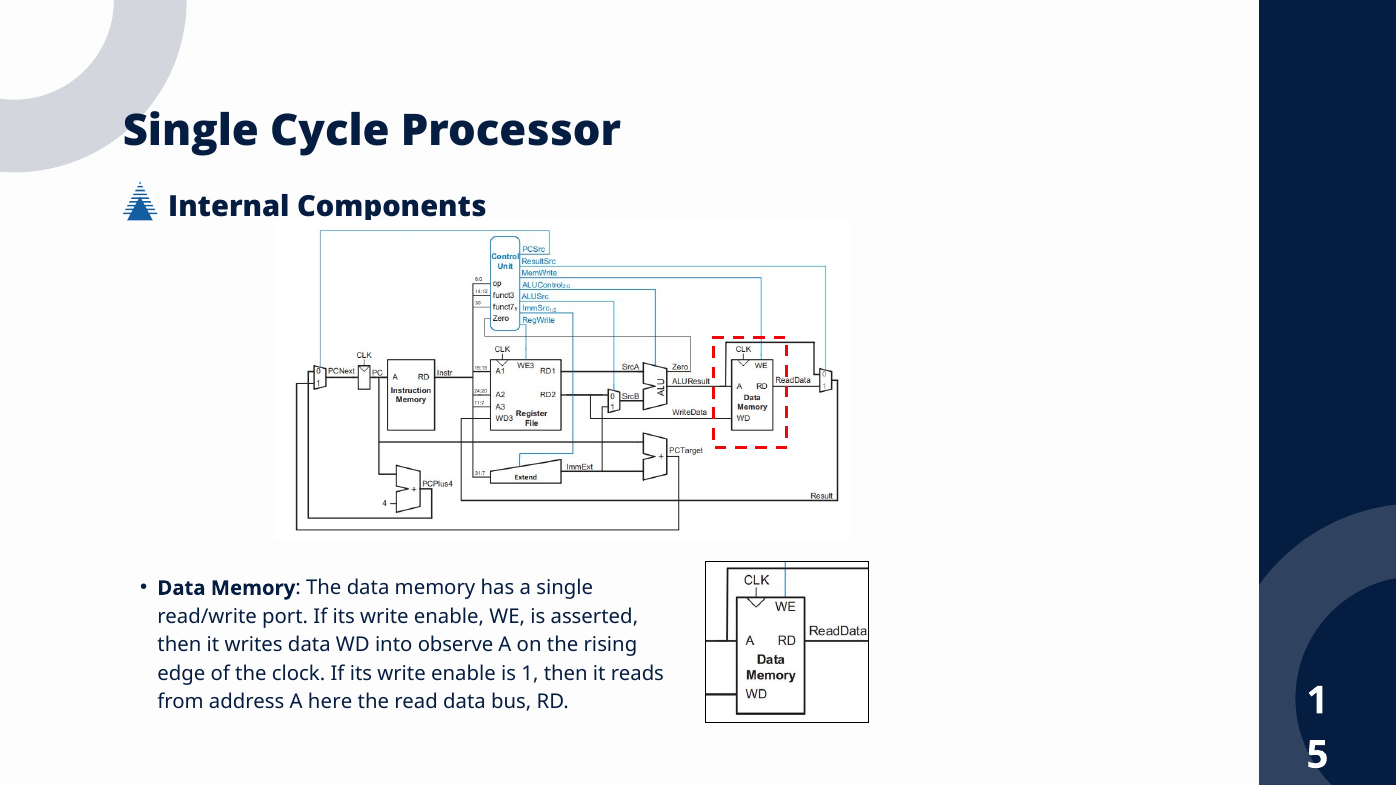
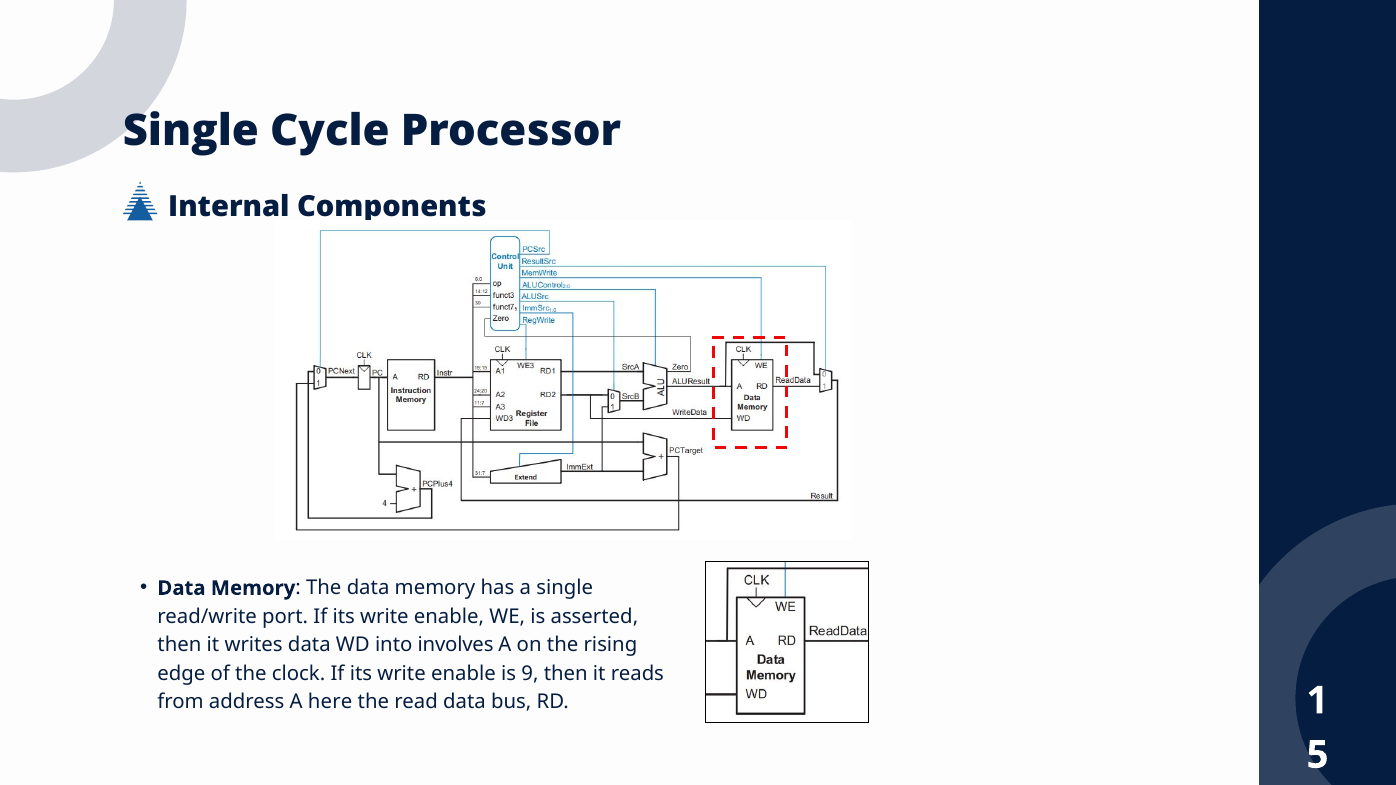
observe: observe -> involves
is 1: 1 -> 9
